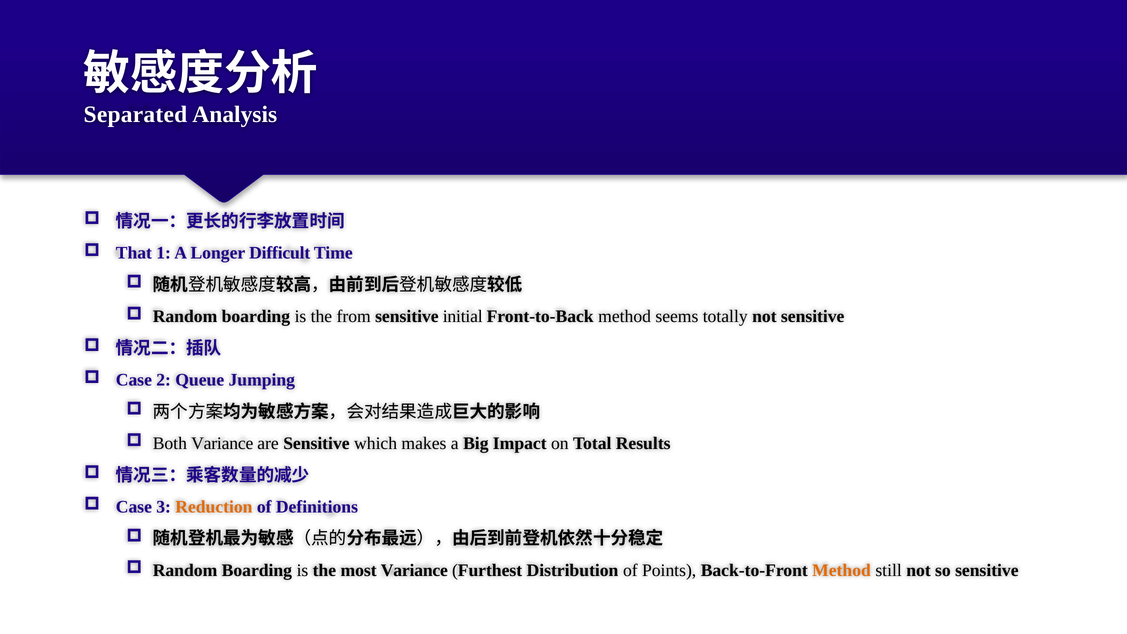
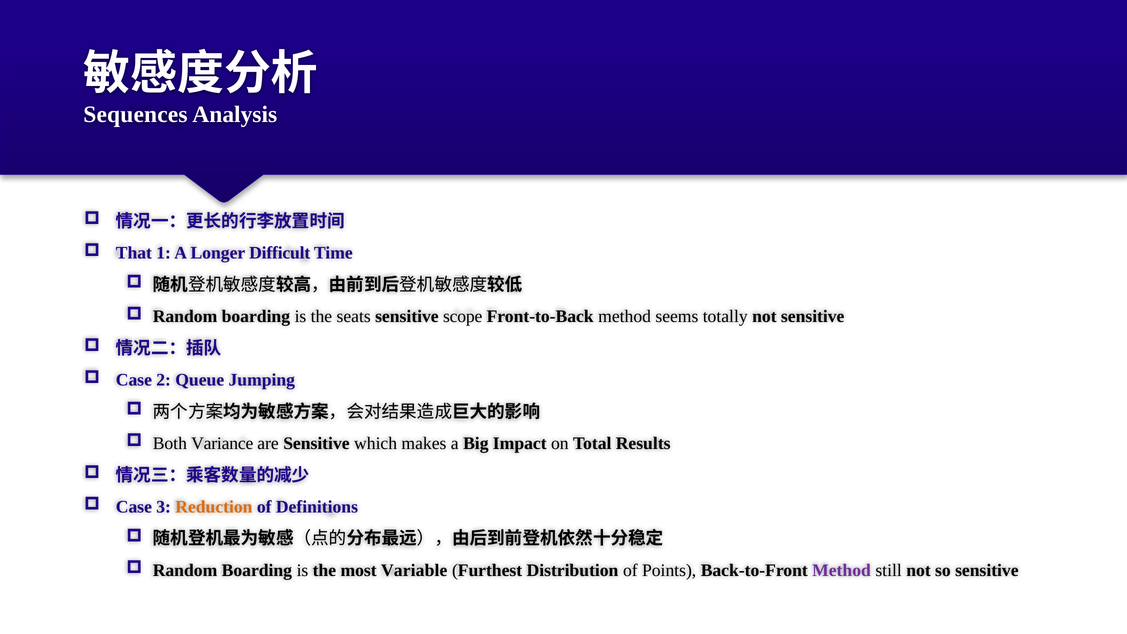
Separated: Separated -> Sequences
from: from -> seats
initial: initial -> scope
most Variance: Variance -> Variable
Method at (842, 570) colour: orange -> purple
